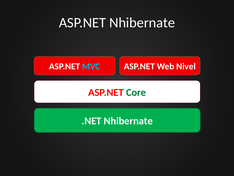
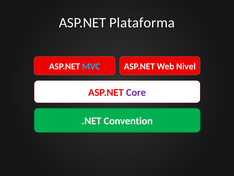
ASP.NET Nhibernate: Nhibernate -> Plataforma
Core colour: green -> purple
.NET Nhibernate: Nhibernate -> Convention
